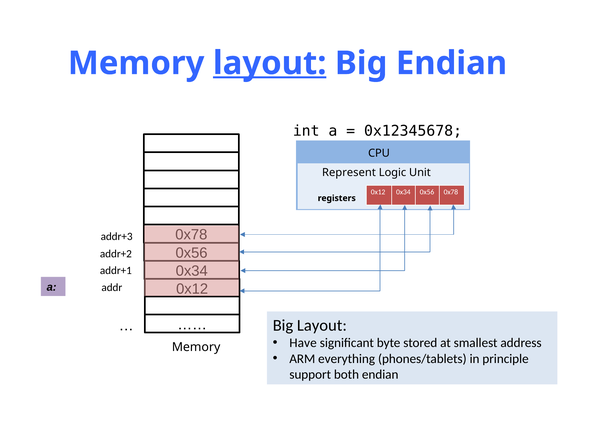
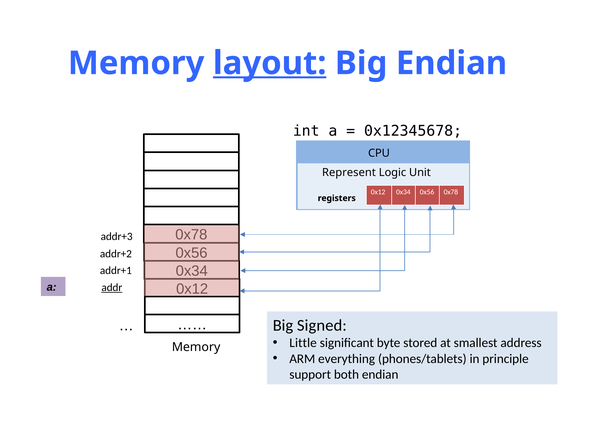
addr underline: none -> present
Big Layout: Layout -> Signed
Have: Have -> Little
